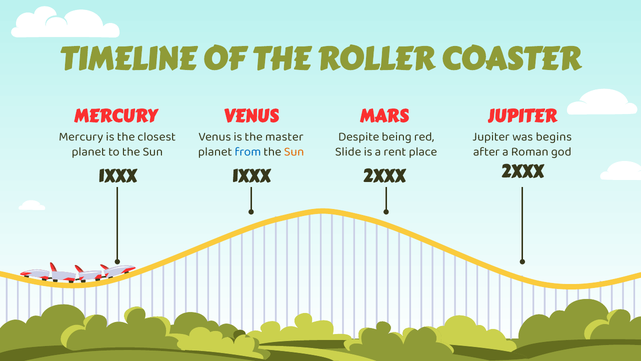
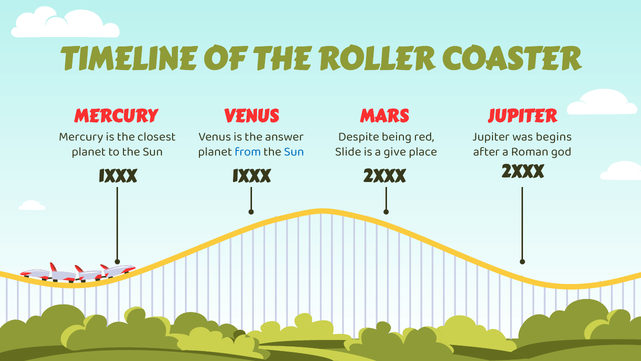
master: master -> answer
Sun at (294, 152) colour: orange -> blue
rent: rent -> give
